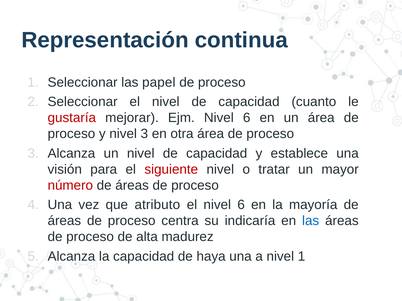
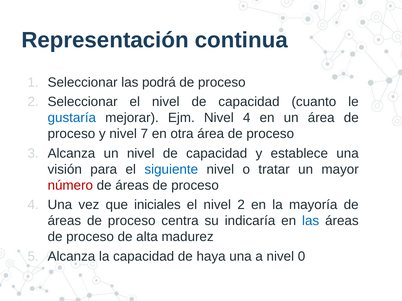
papel: papel -> podrá
gustaría colour: red -> blue
Ejm Nivel 6: 6 -> 4
nivel 3: 3 -> 7
siguiente colour: red -> blue
atributo: atributo -> iniciales
el nivel 6: 6 -> 2
nivel 1: 1 -> 0
